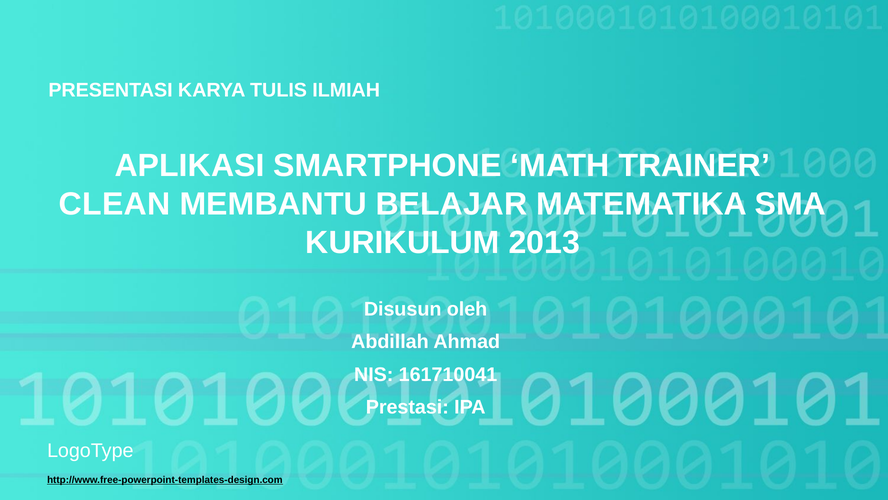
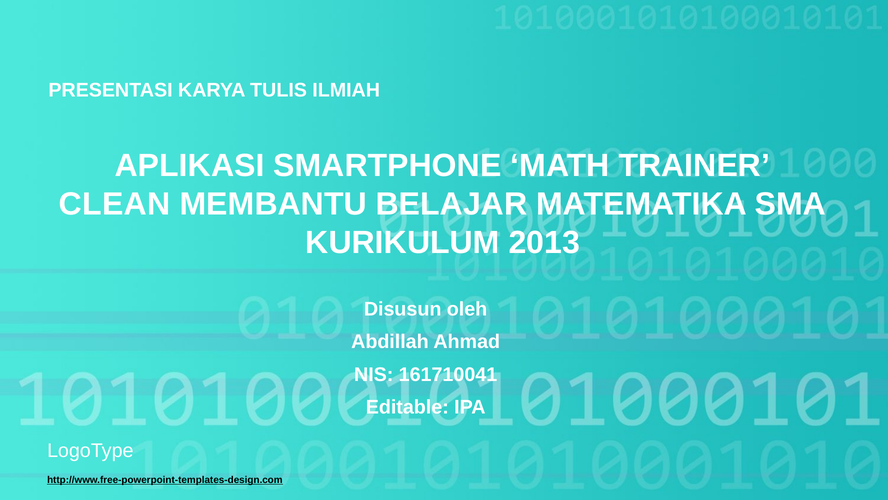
Prestasi: Prestasi -> Editable
